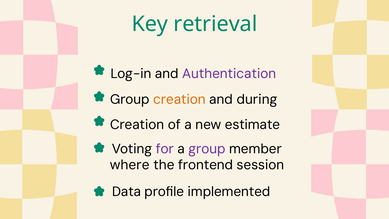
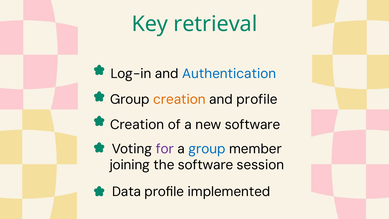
Authentication colour: purple -> blue
and during: during -> profile
new estimate: estimate -> software
group at (207, 149) colour: purple -> blue
where: where -> joining
the frontend: frontend -> software
